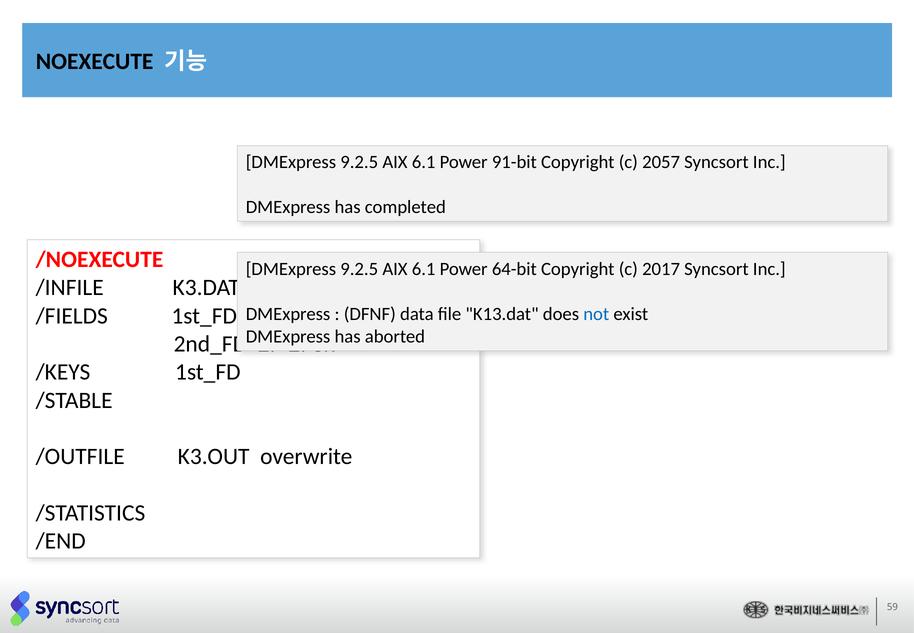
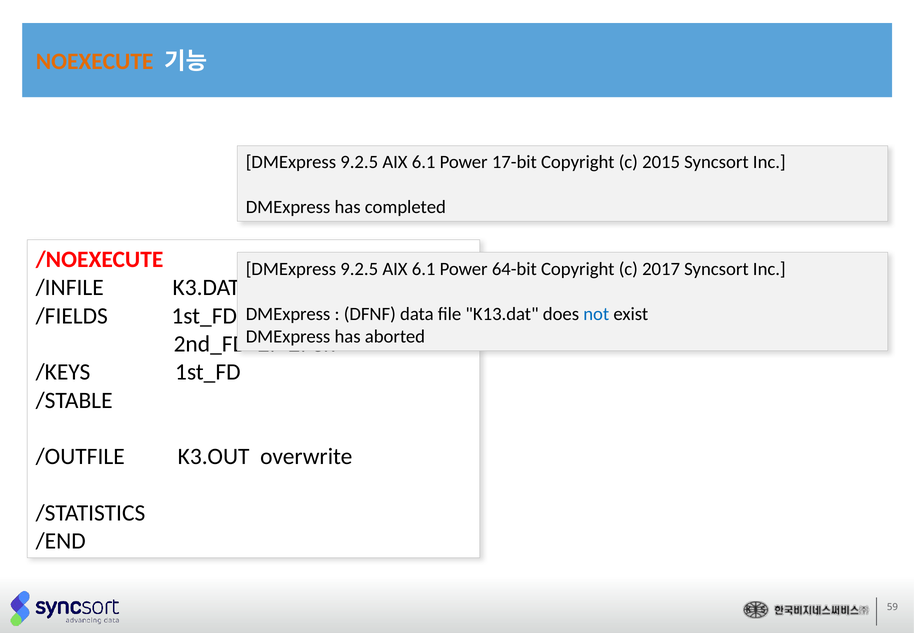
NOEXECUTE colour: black -> orange
91-bit: 91-bit -> 17-bit
2057: 2057 -> 2015
